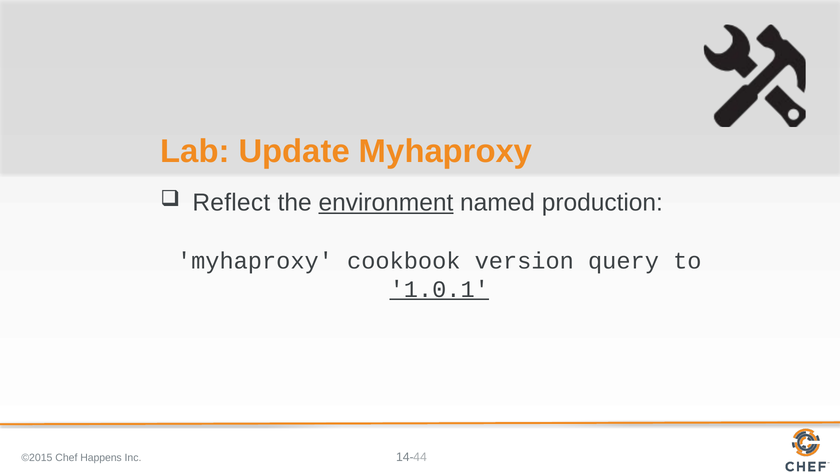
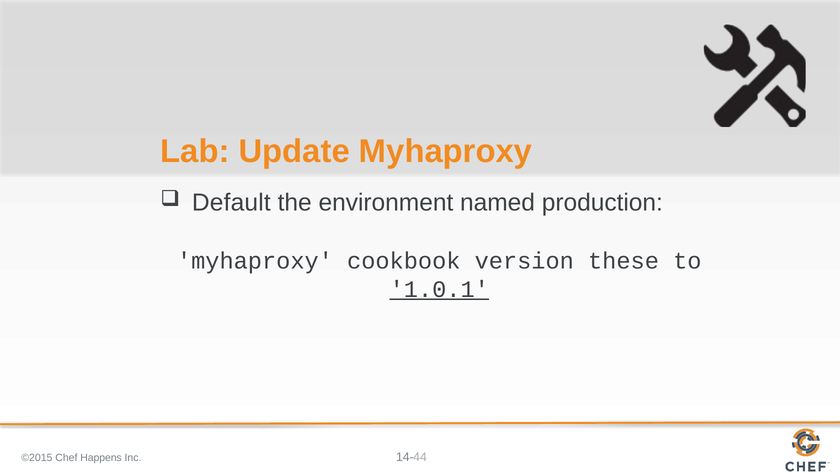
Reflect: Reflect -> Default
environment underline: present -> none
query: query -> these
